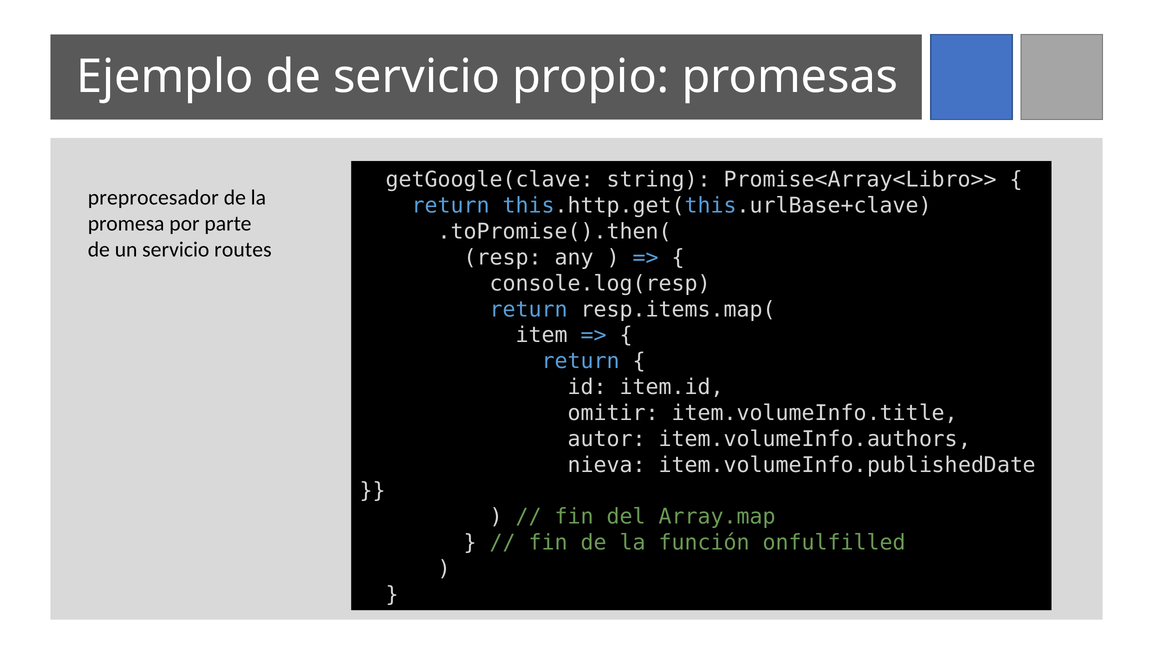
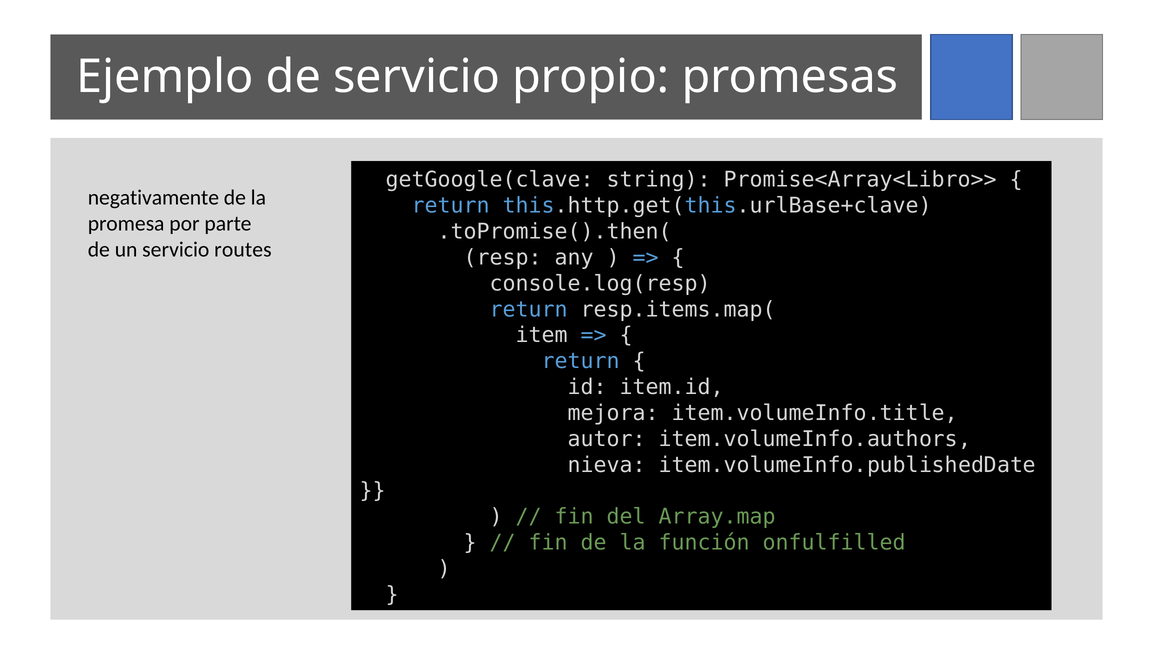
preprocesador: preprocesador -> negativamente
omitir: omitir -> mejora
